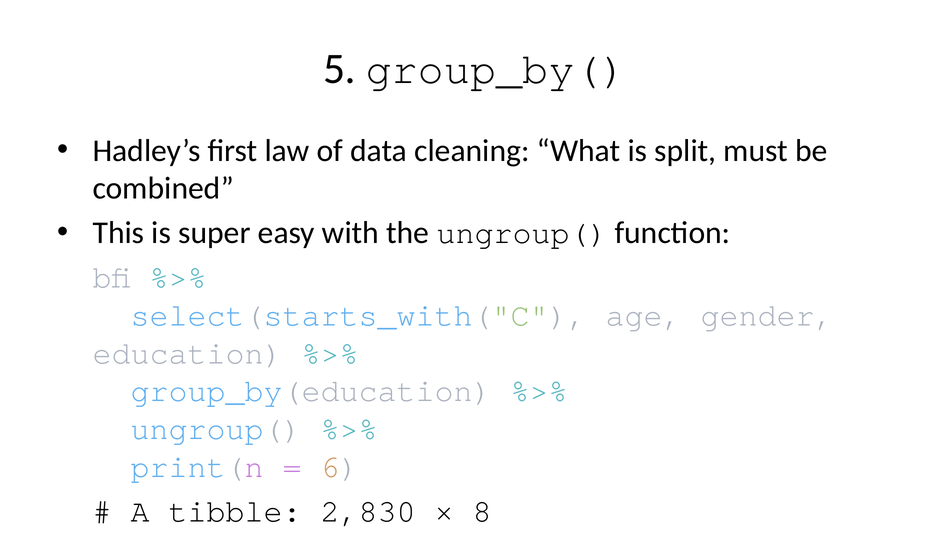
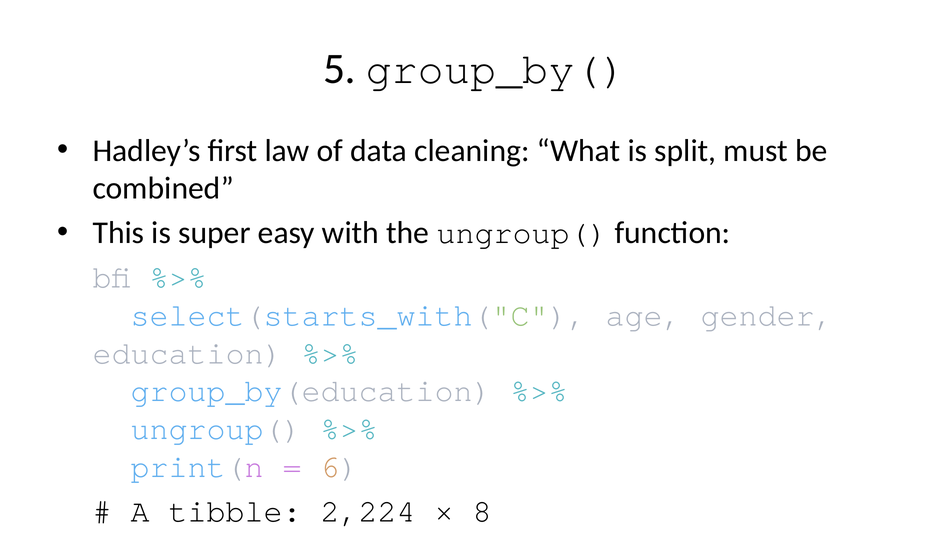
2,830: 2,830 -> 2,224
